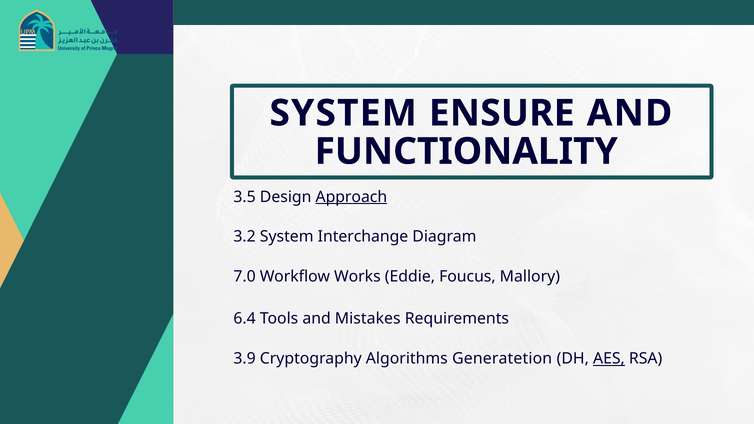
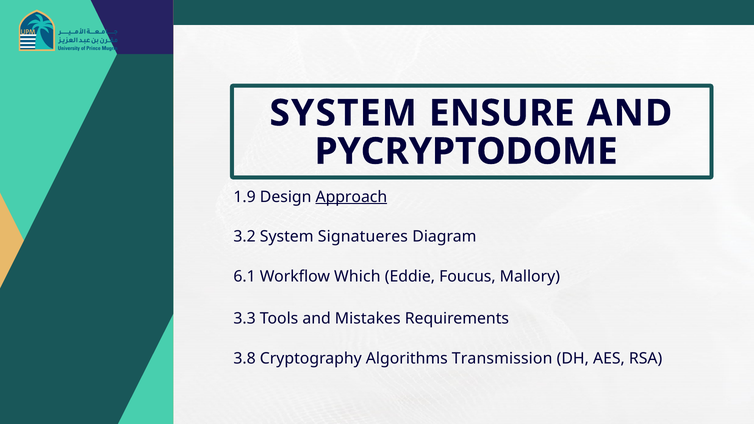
FUNCTIONALITY: FUNCTIONALITY -> PYCRYPTODOME
3.5: 3.5 -> 1.9
Interchange: Interchange -> Signatueres
7.0: 7.0 -> 6.1
Works: Works -> Which
6.4: 6.4 -> 3.3
3.9: 3.9 -> 3.8
Generatetion: Generatetion -> Transmission
AES underline: present -> none
